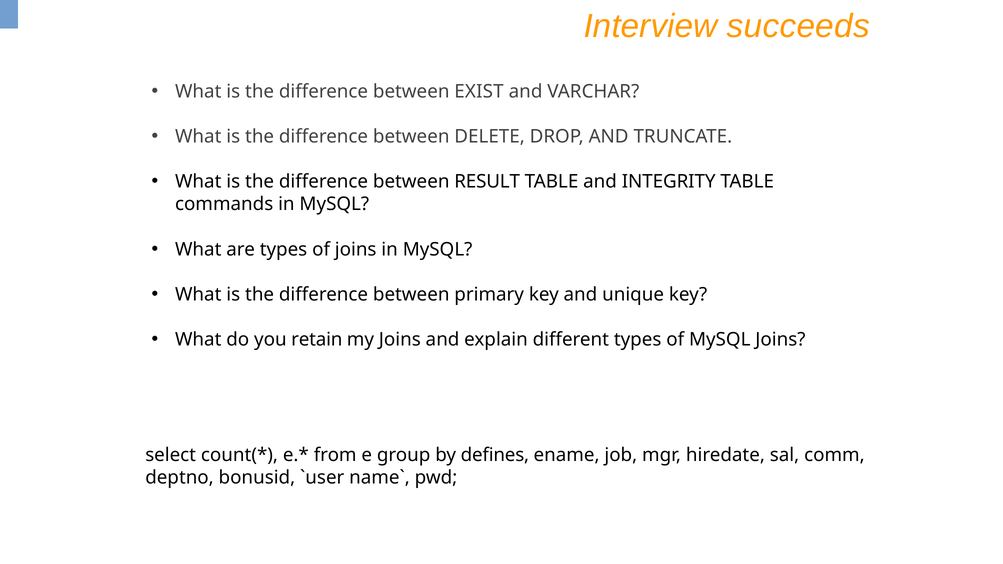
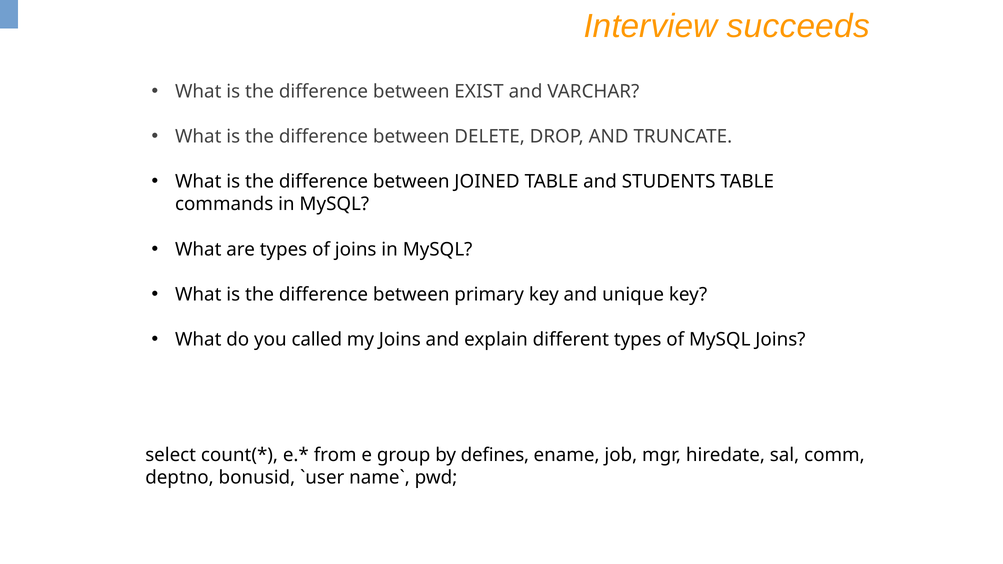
RESULT: RESULT -> JOINED
INTEGRITY: INTEGRITY -> STUDENTS
retain: retain -> called
